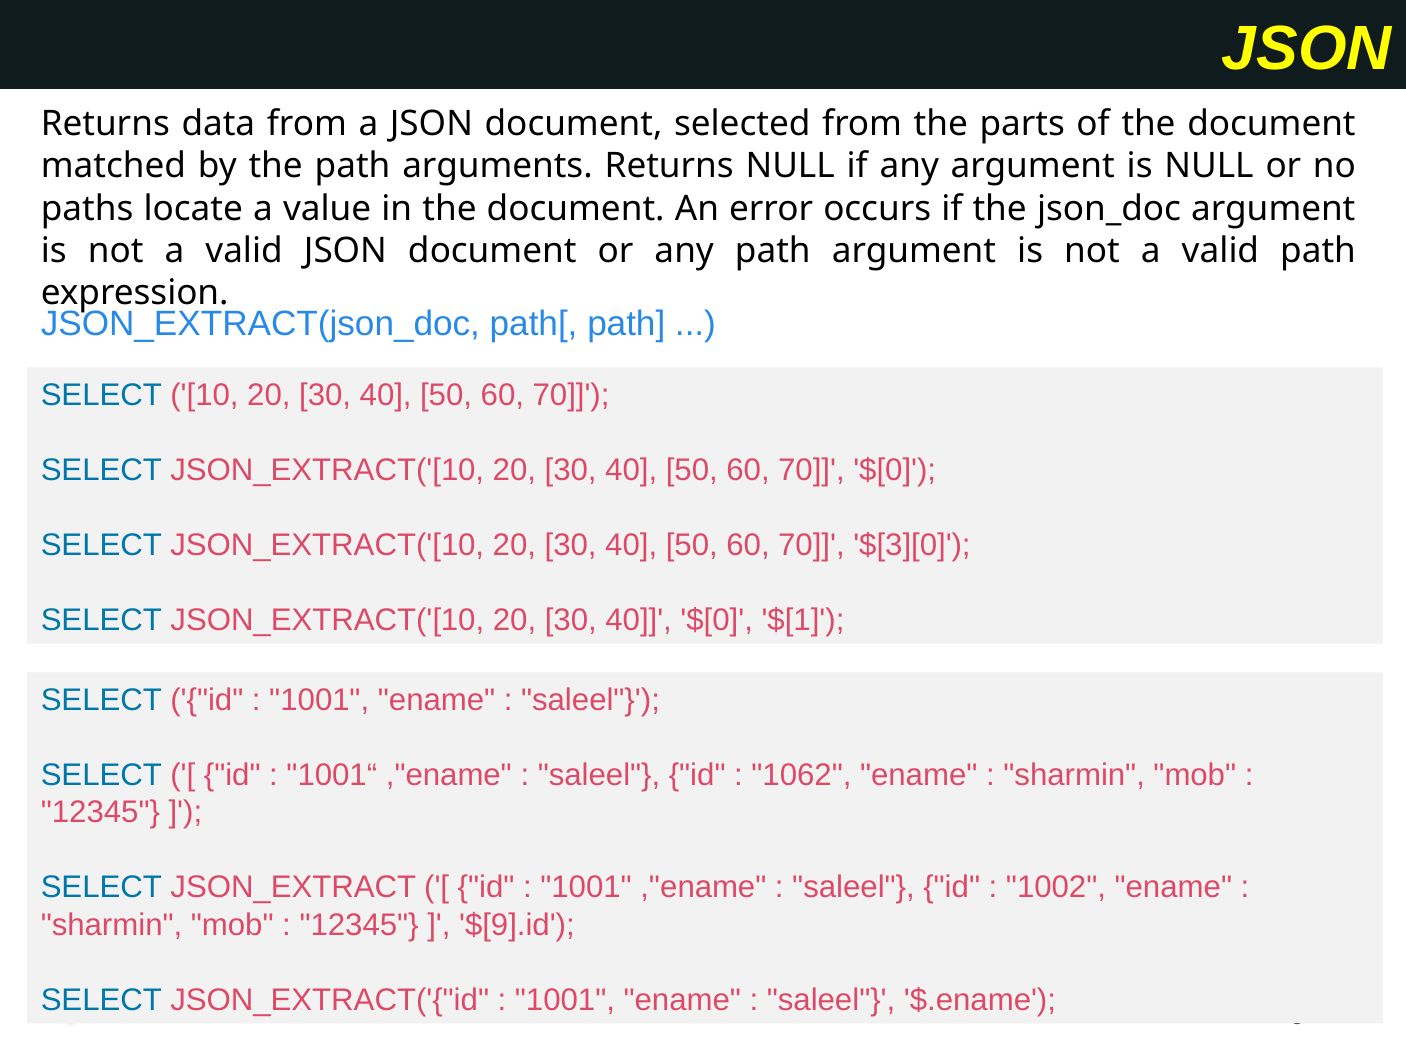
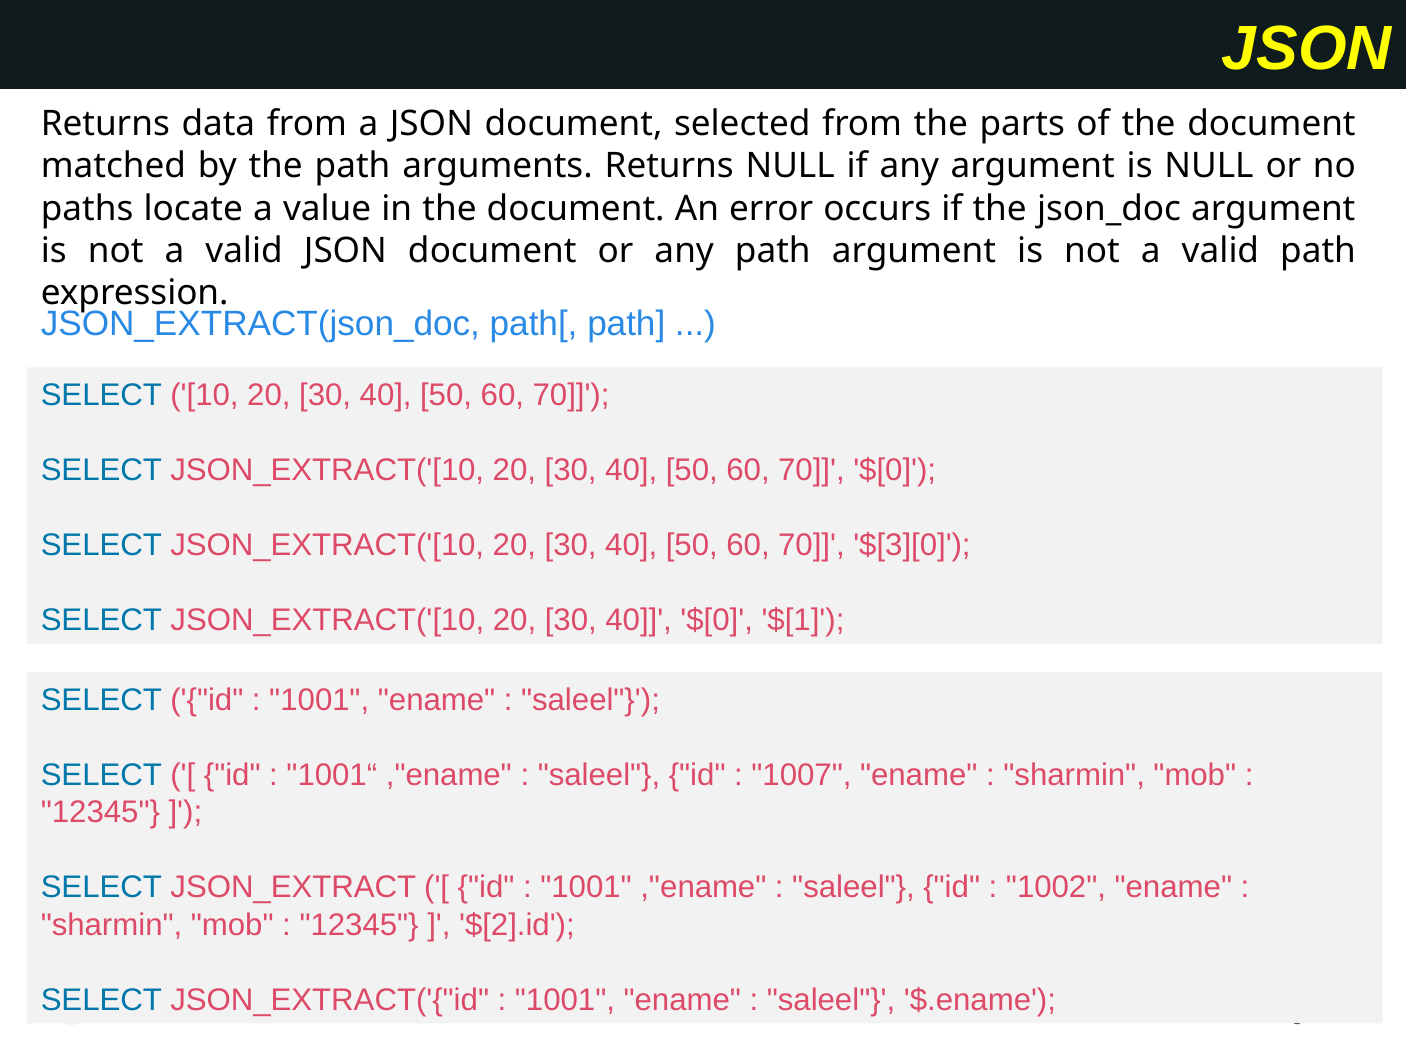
1062: 1062 -> 1007
$[9].id: $[9].id -> $[2].id
